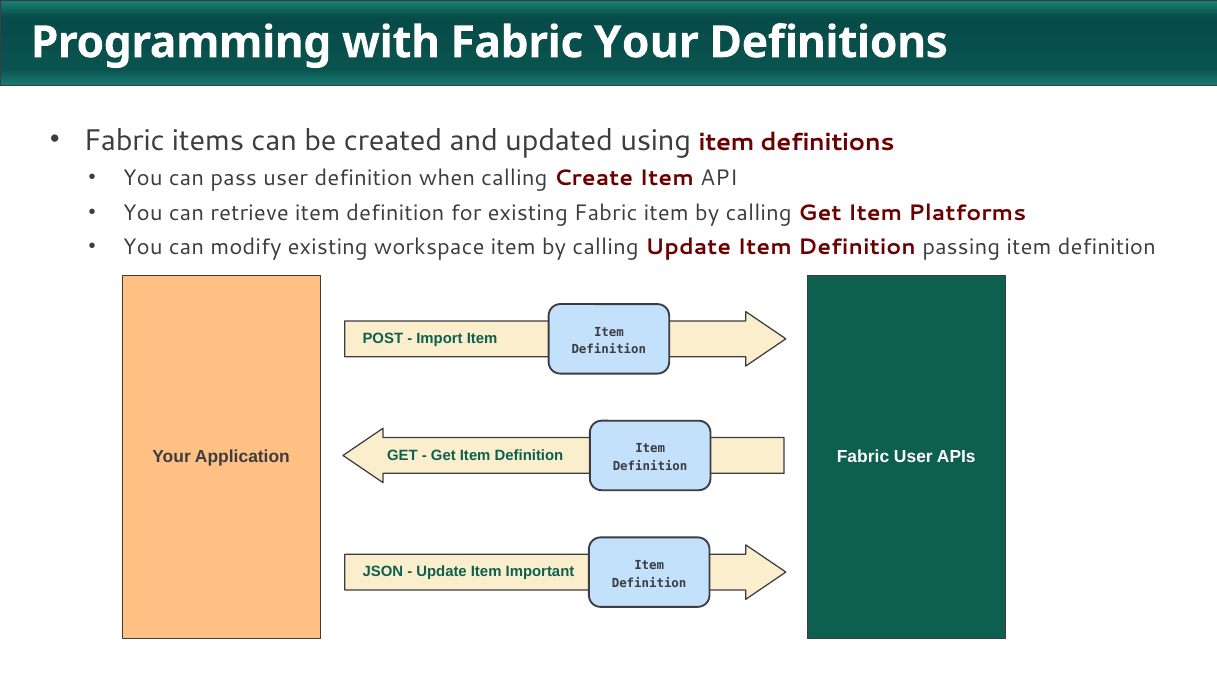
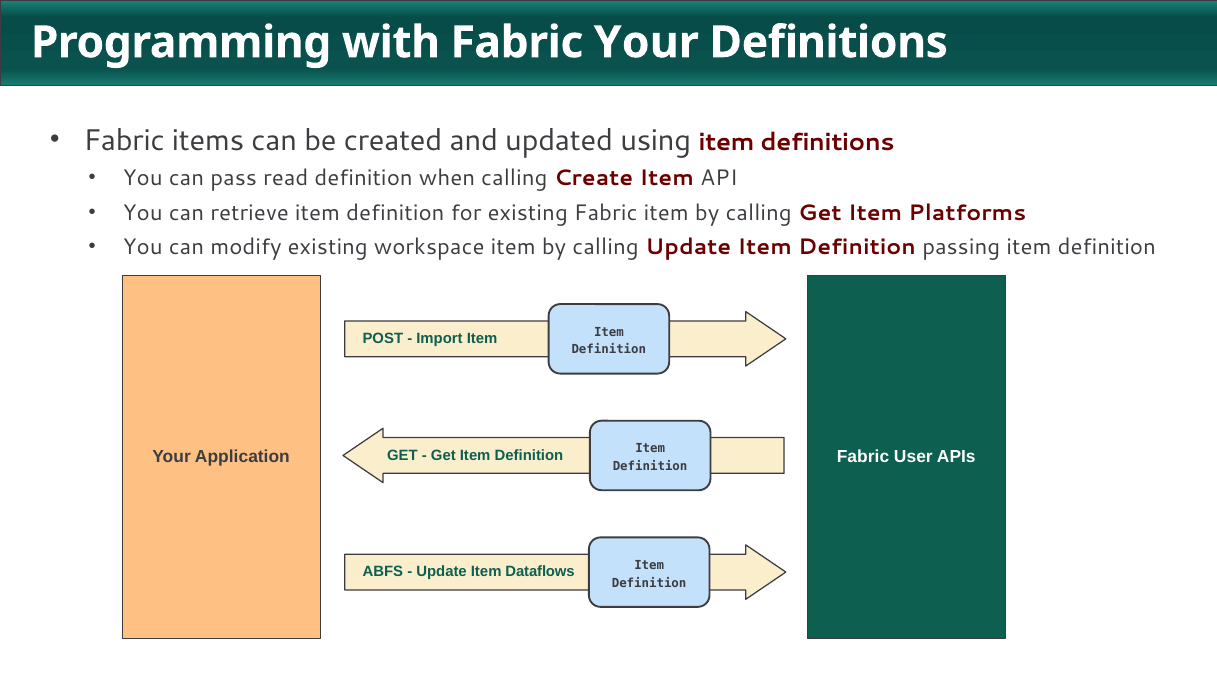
pass user: user -> read
JSON: JSON -> ABFS
Important: Important -> Dataflows
